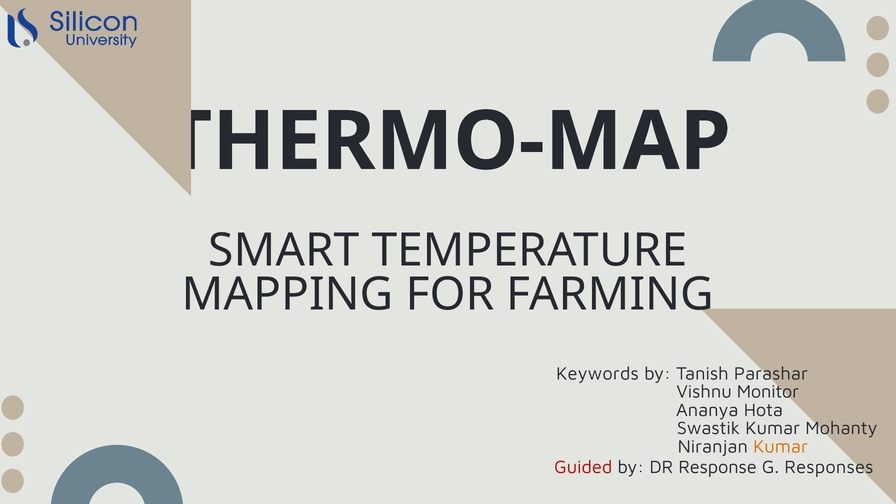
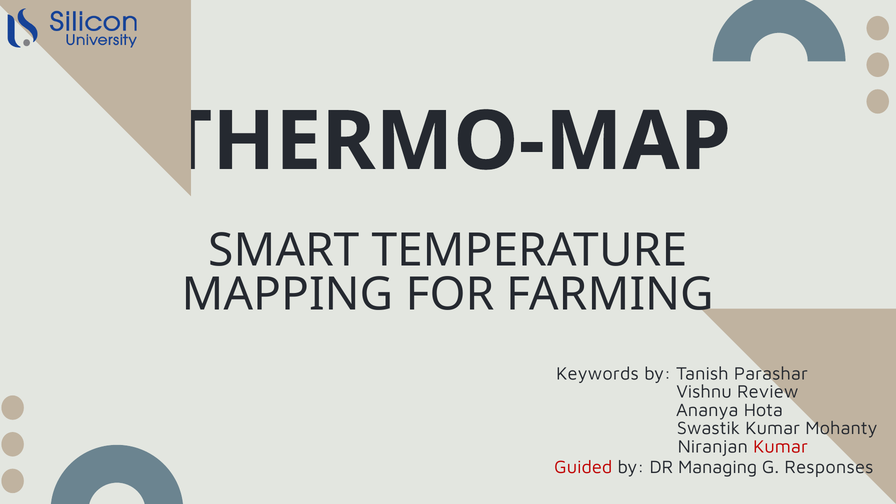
Monitor: Monitor -> Review
Kumar at (781, 447) colour: orange -> red
Response: Response -> Managing
